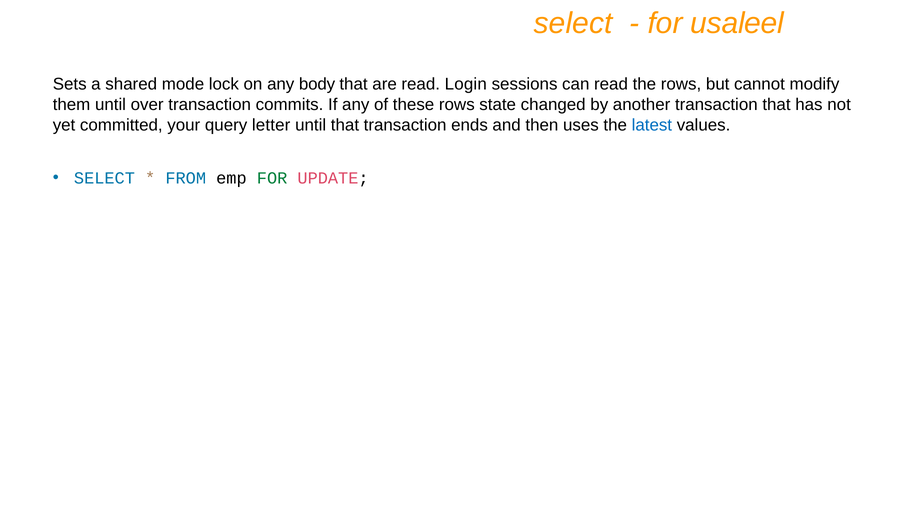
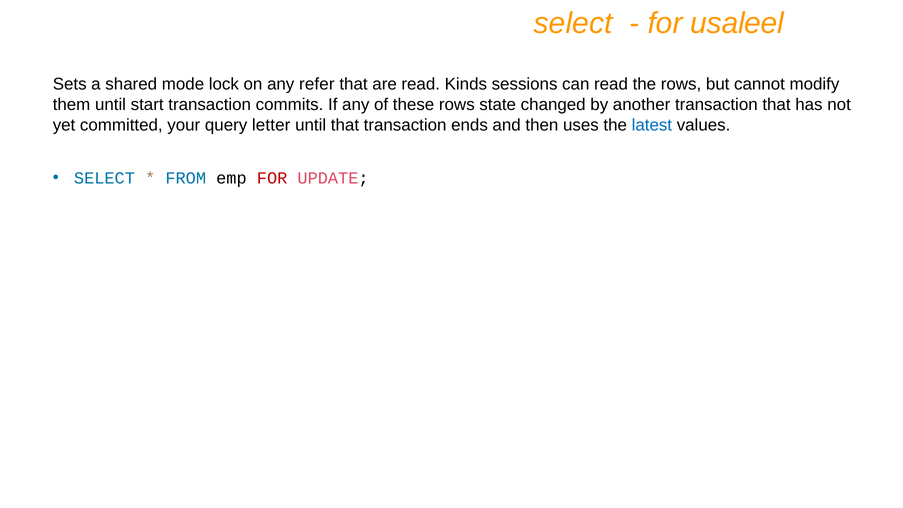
body: body -> refer
Login: Login -> Kinds
over: over -> start
FOR at (272, 178) colour: green -> red
